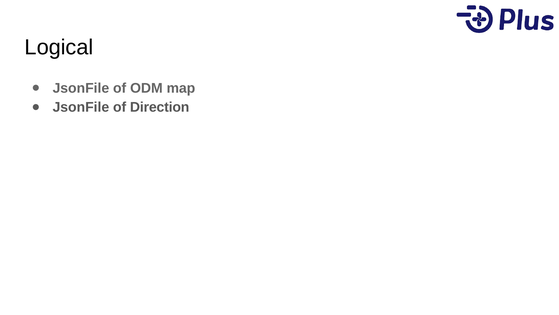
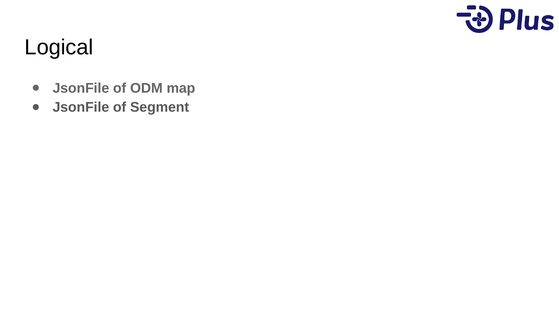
Direction: Direction -> Segment
